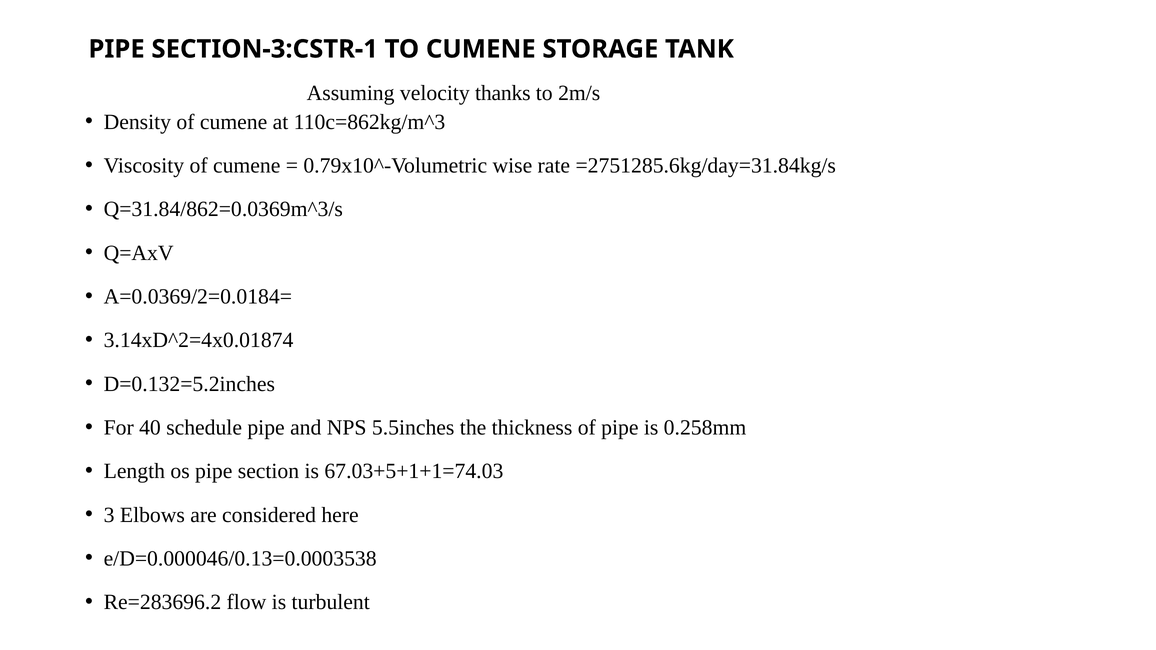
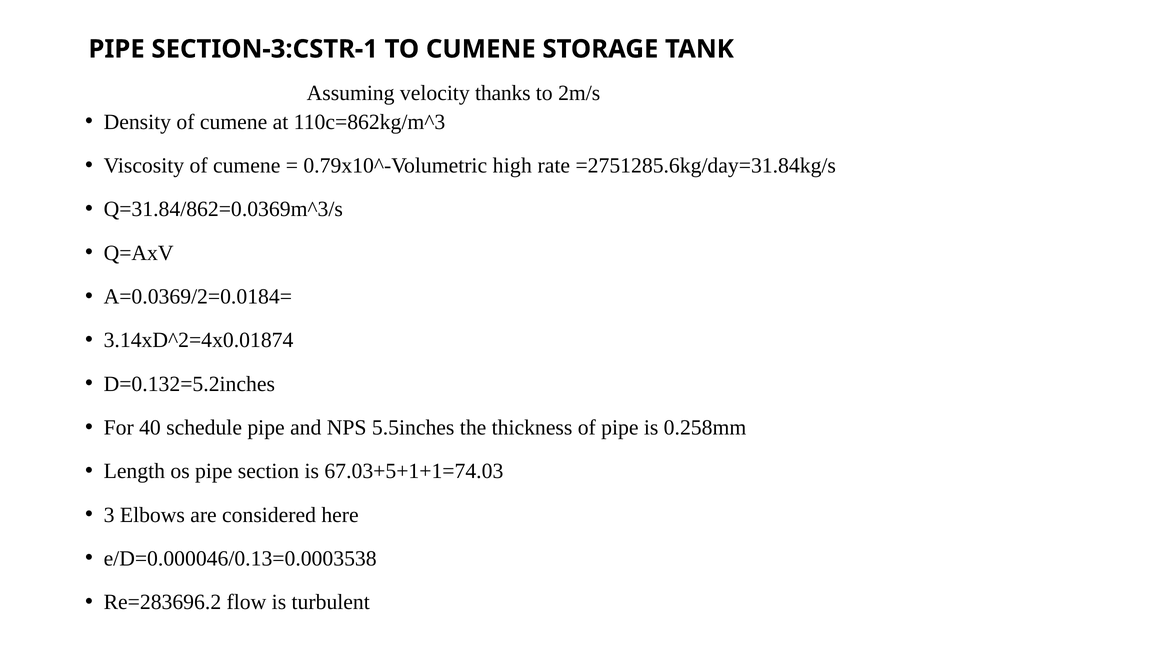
wise: wise -> high
